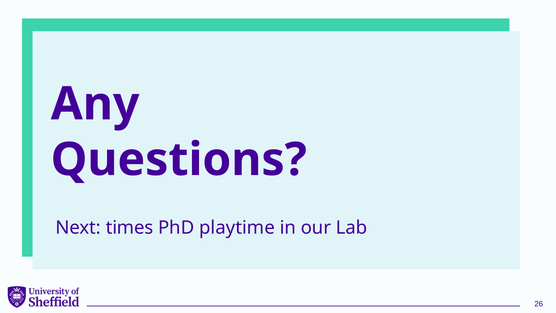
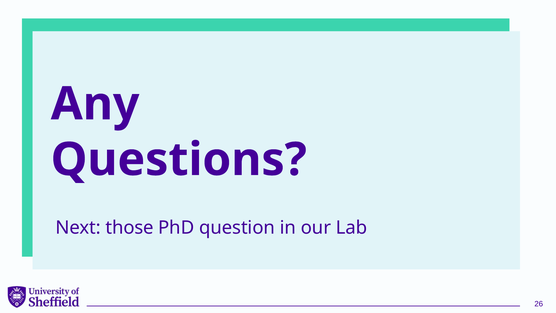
times: times -> those
playtime: playtime -> question
